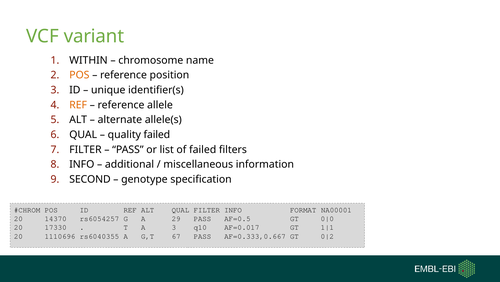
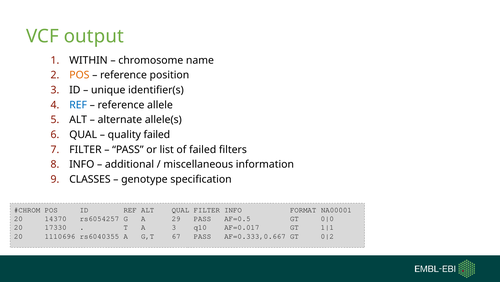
variant: variant -> output
REF at (78, 105) colour: orange -> blue
SECOND: SECOND -> CLASSES
